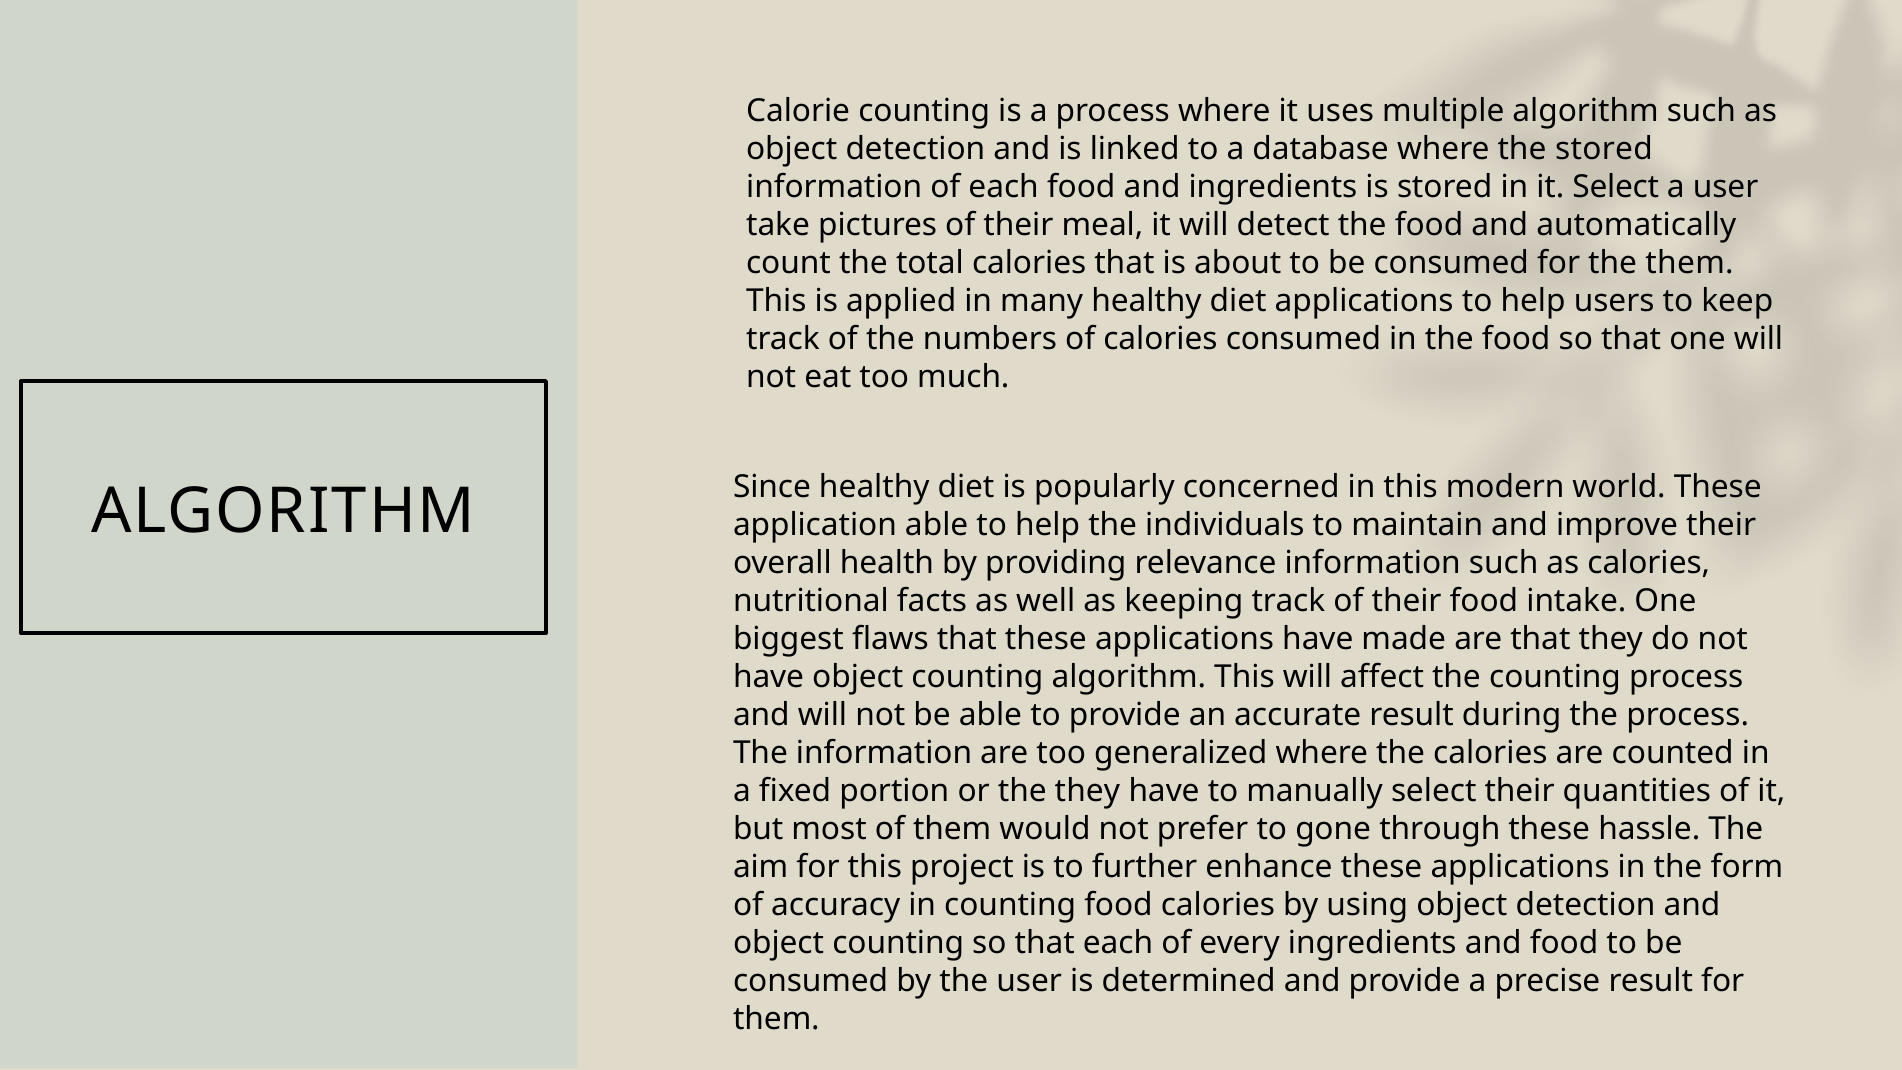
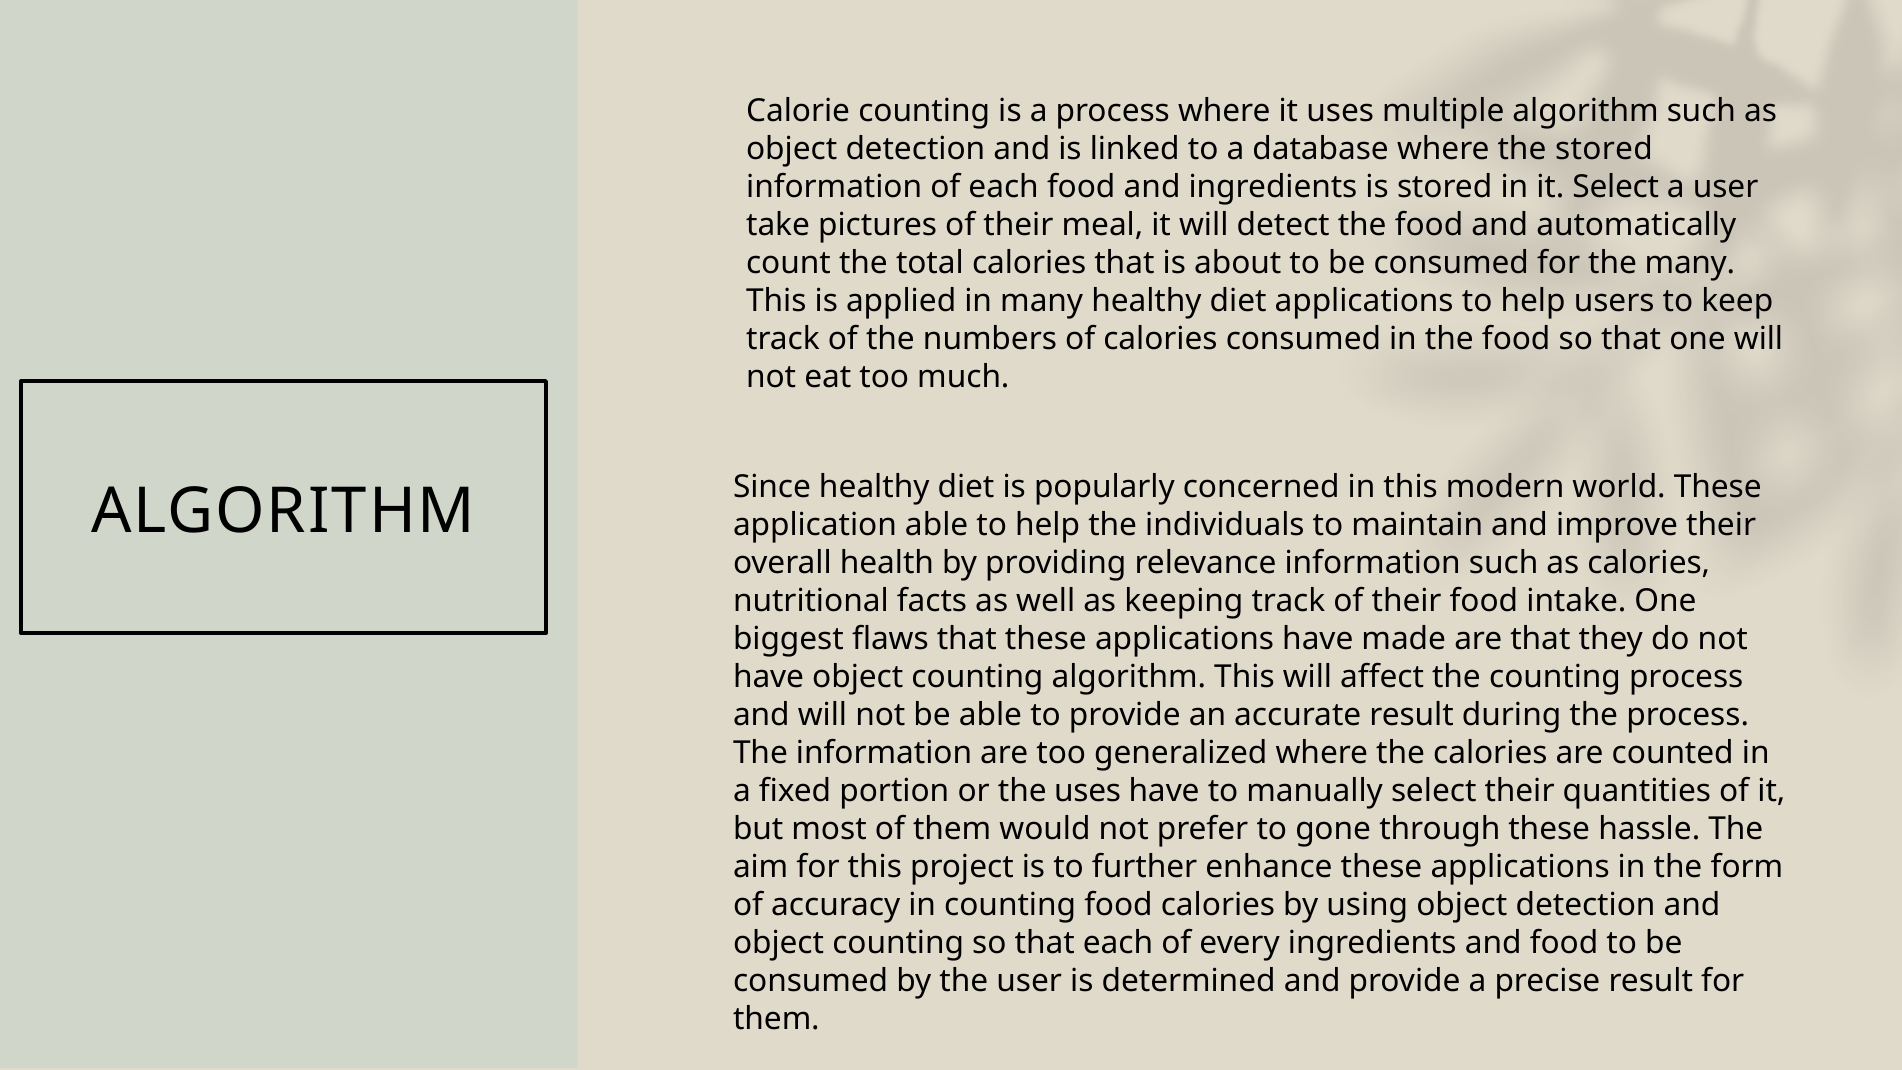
the them: them -> many
the they: they -> uses
